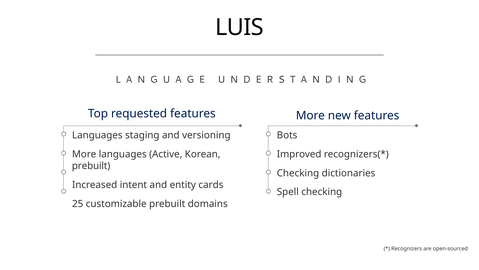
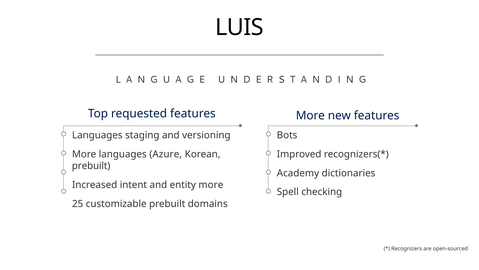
Active: Active -> Azure
Checking at (298, 173): Checking -> Academy
entity cards: cards -> more
